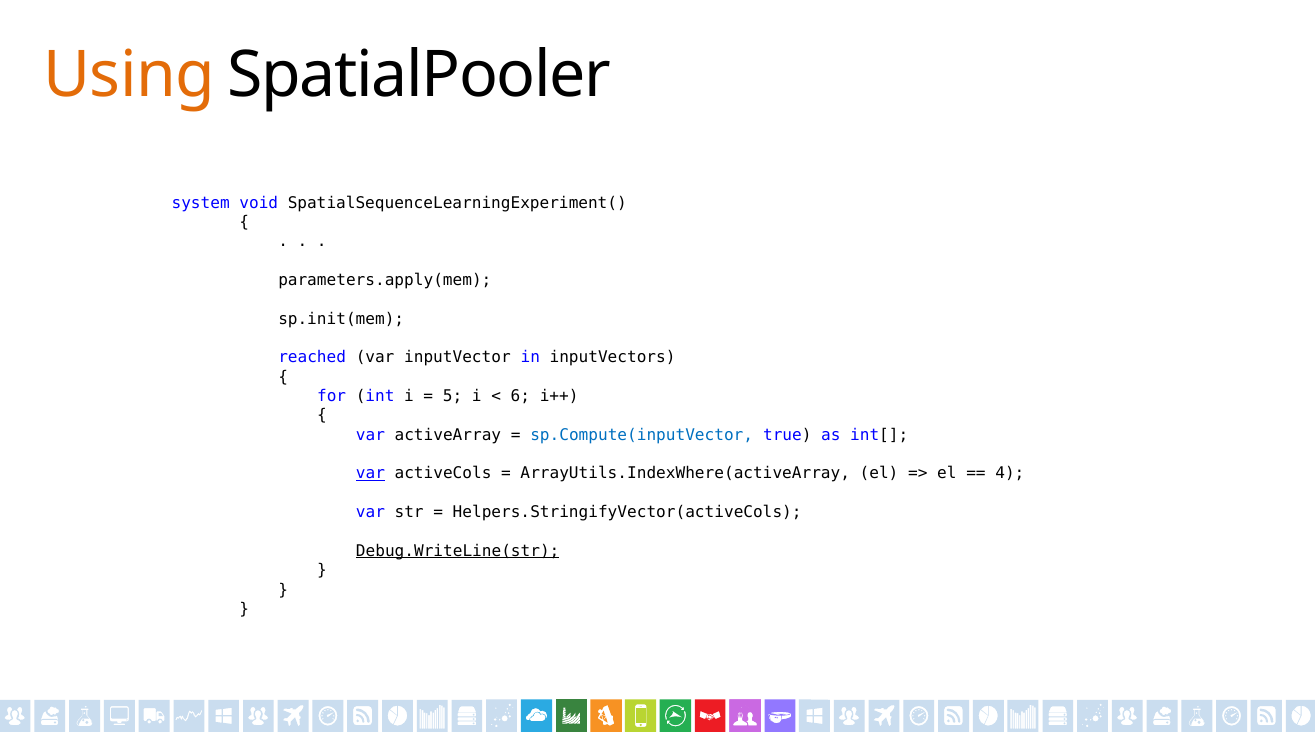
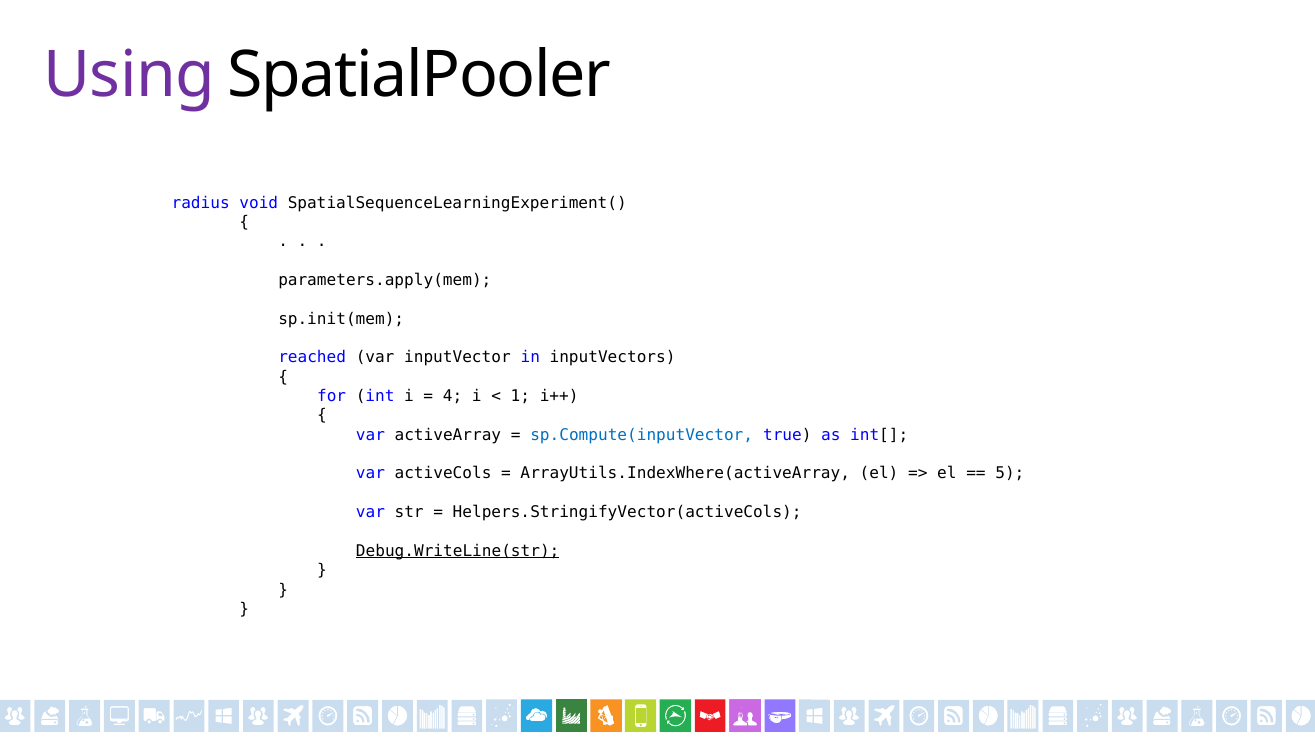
Using colour: orange -> purple
system: system -> radius
5: 5 -> 4
6: 6 -> 1
var at (370, 473) underline: present -> none
4: 4 -> 5
